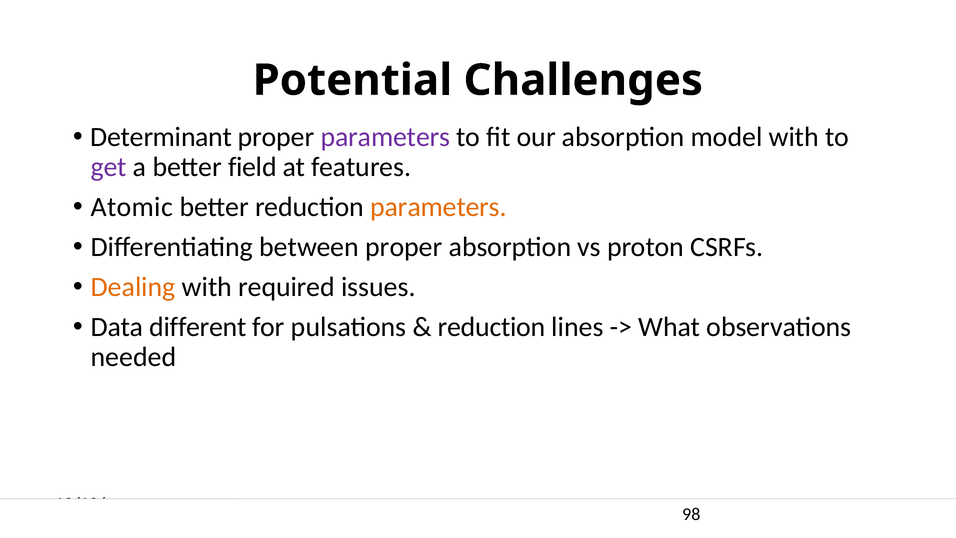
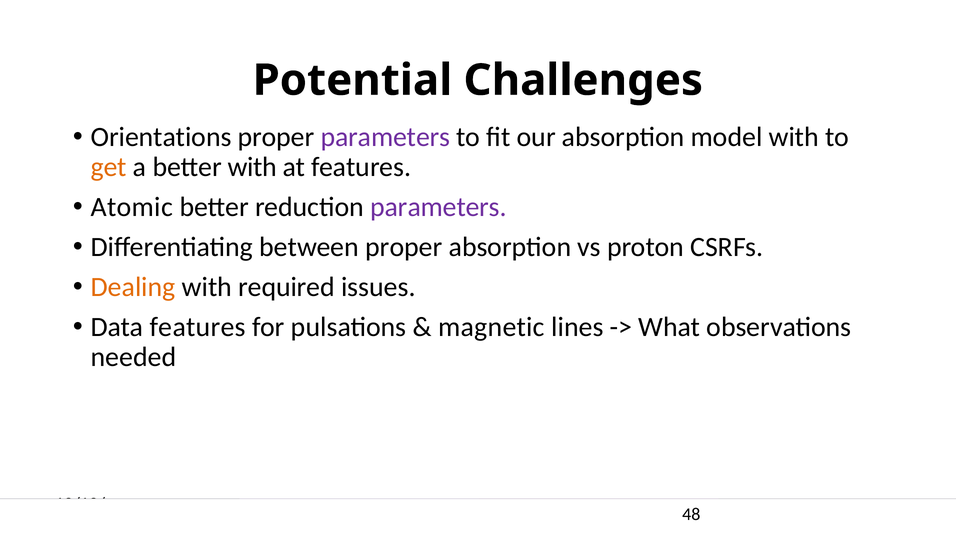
Determinant: Determinant -> Orientations
get colour: purple -> orange
better field: field -> with
parameters at (439, 207) colour: orange -> purple
Data different: different -> features
reduction at (492, 327): reduction -> magnetic
98: 98 -> 48
